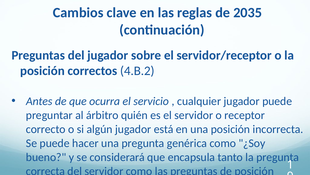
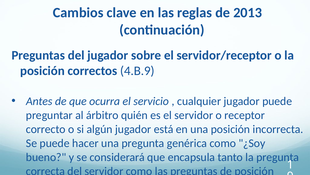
2035: 2035 -> 2013
4.B.2: 4.B.2 -> 4.B.9
